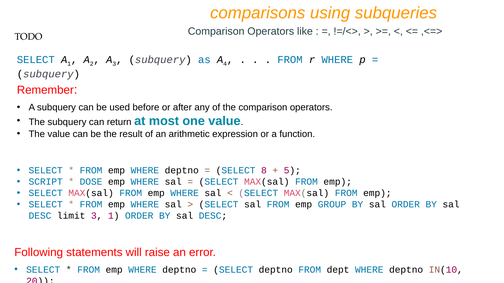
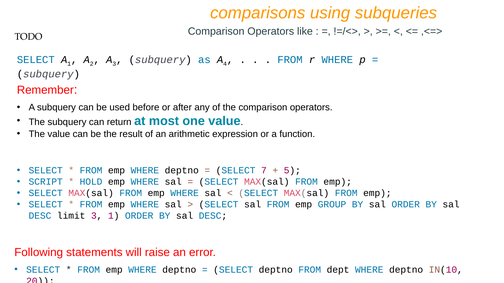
8: 8 -> 7
DOSE: DOSE -> HOLD
